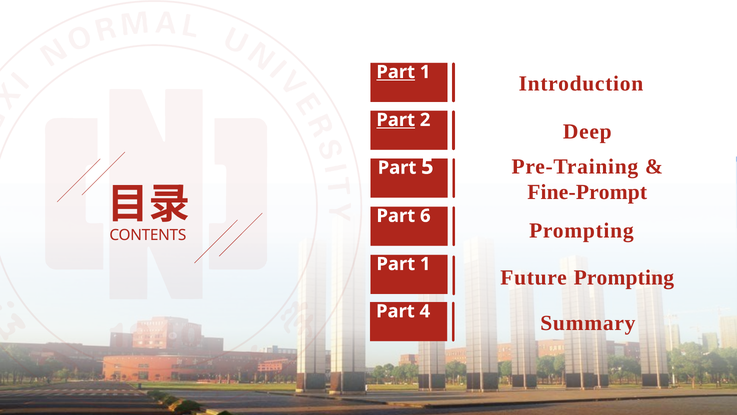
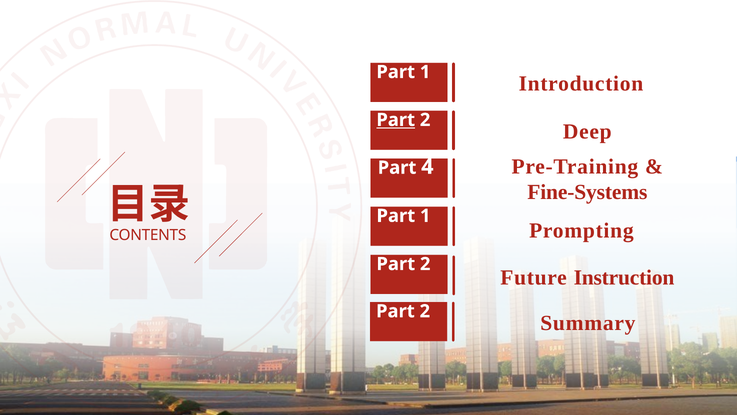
Part at (396, 72) underline: present -> none
5: 5 -> 4
Fine-Prompt: Fine-Prompt -> Fine-Systems
6 at (425, 216): 6 -> 1
1 at (425, 264): 1 -> 2
Future Prompting: Prompting -> Instruction
4 at (425, 311): 4 -> 2
